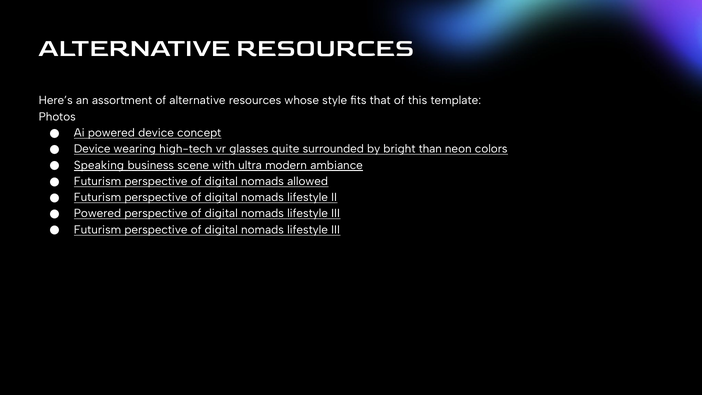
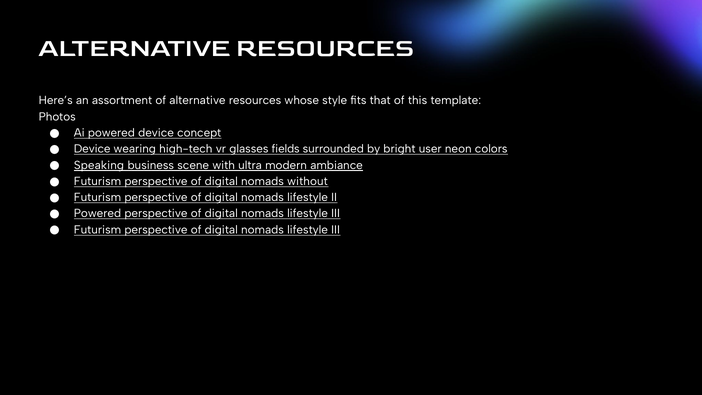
quite: quite -> fields
than: than -> user
allowed: allowed -> without
